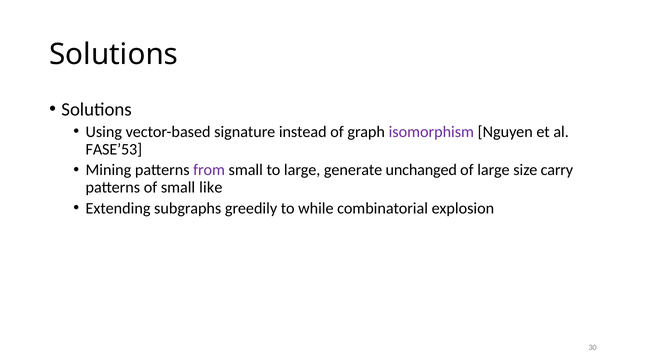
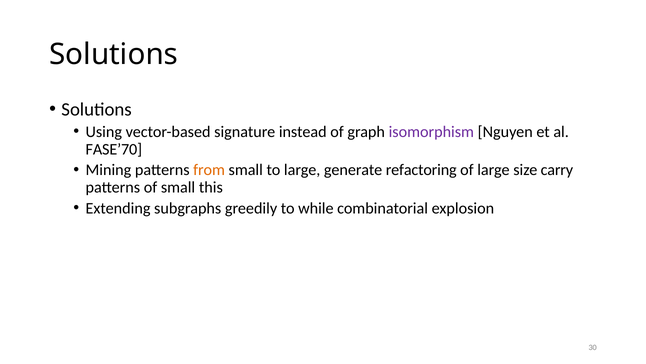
FASE’53: FASE’53 -> FASE’70
from colour: purple -> orange
unchanged: unchanged -> refactoring
like: like -> this
